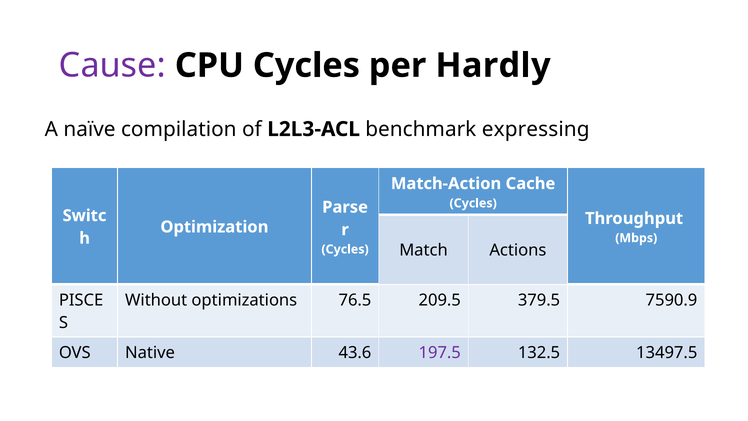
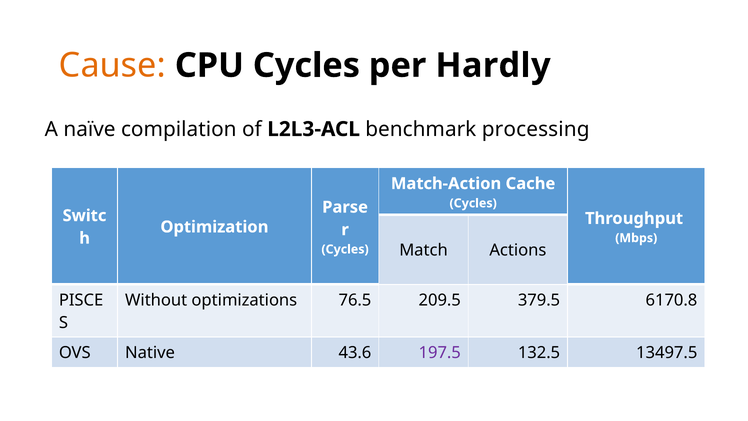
Cause colour: purple -> orange
expressing: expressing -> processing
7590.9: 7590.9 -> 6170.8
